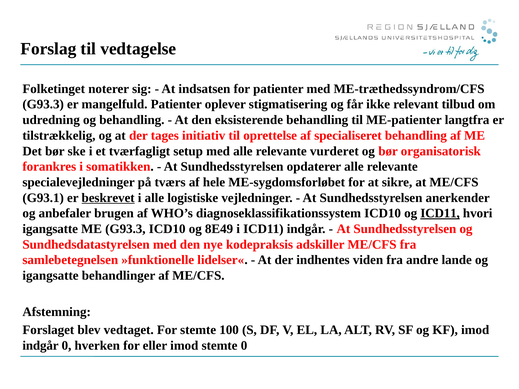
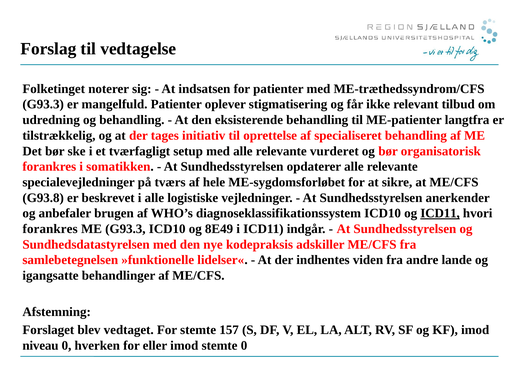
G93.1: G93.1 -> G93.8
beskrevet underline: present -> none
igangsatte at (50, 229): igangsatte -> forankres
100: 100 -> 157
indgår at (40, 346): indgår -> niveau
